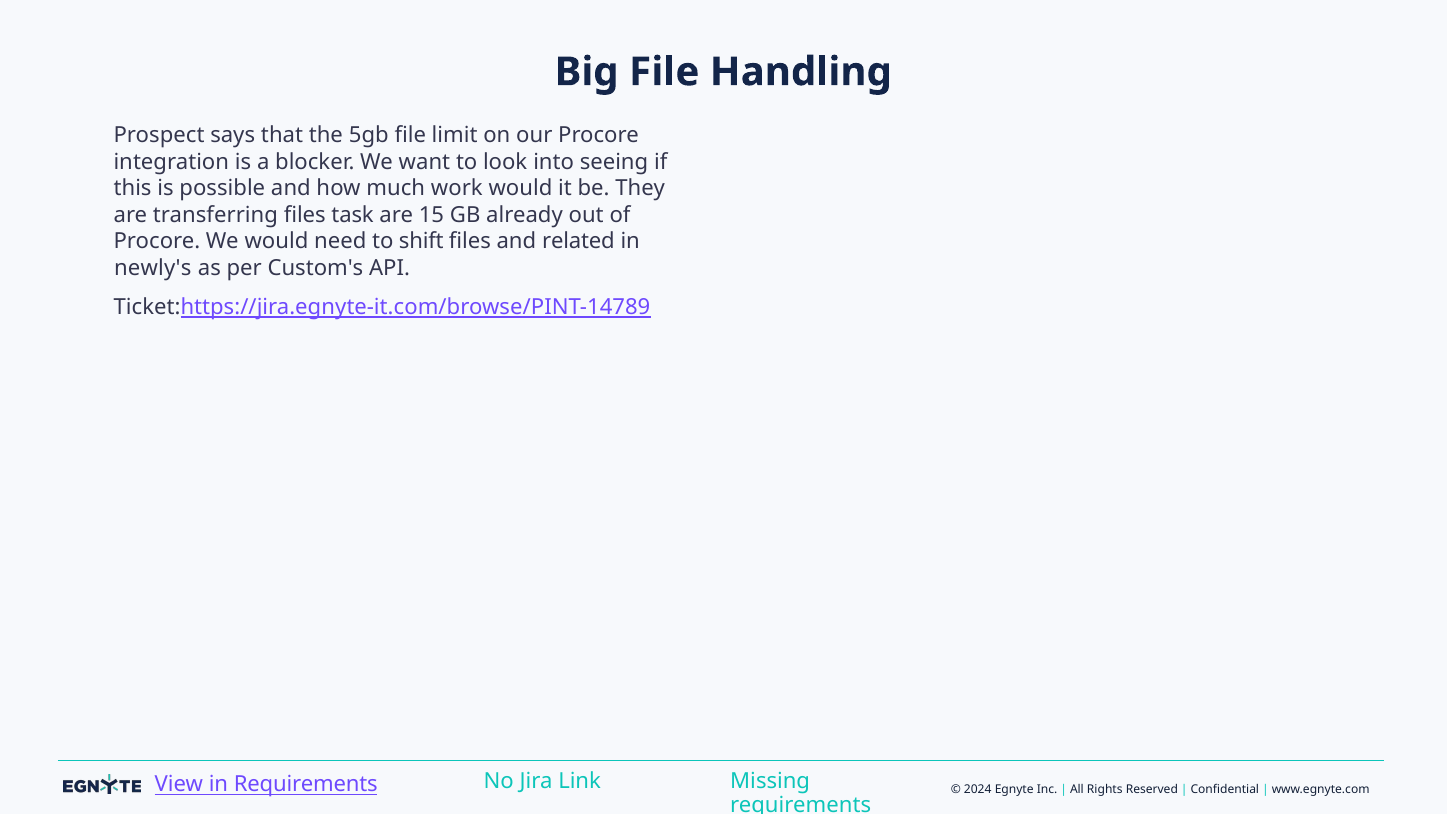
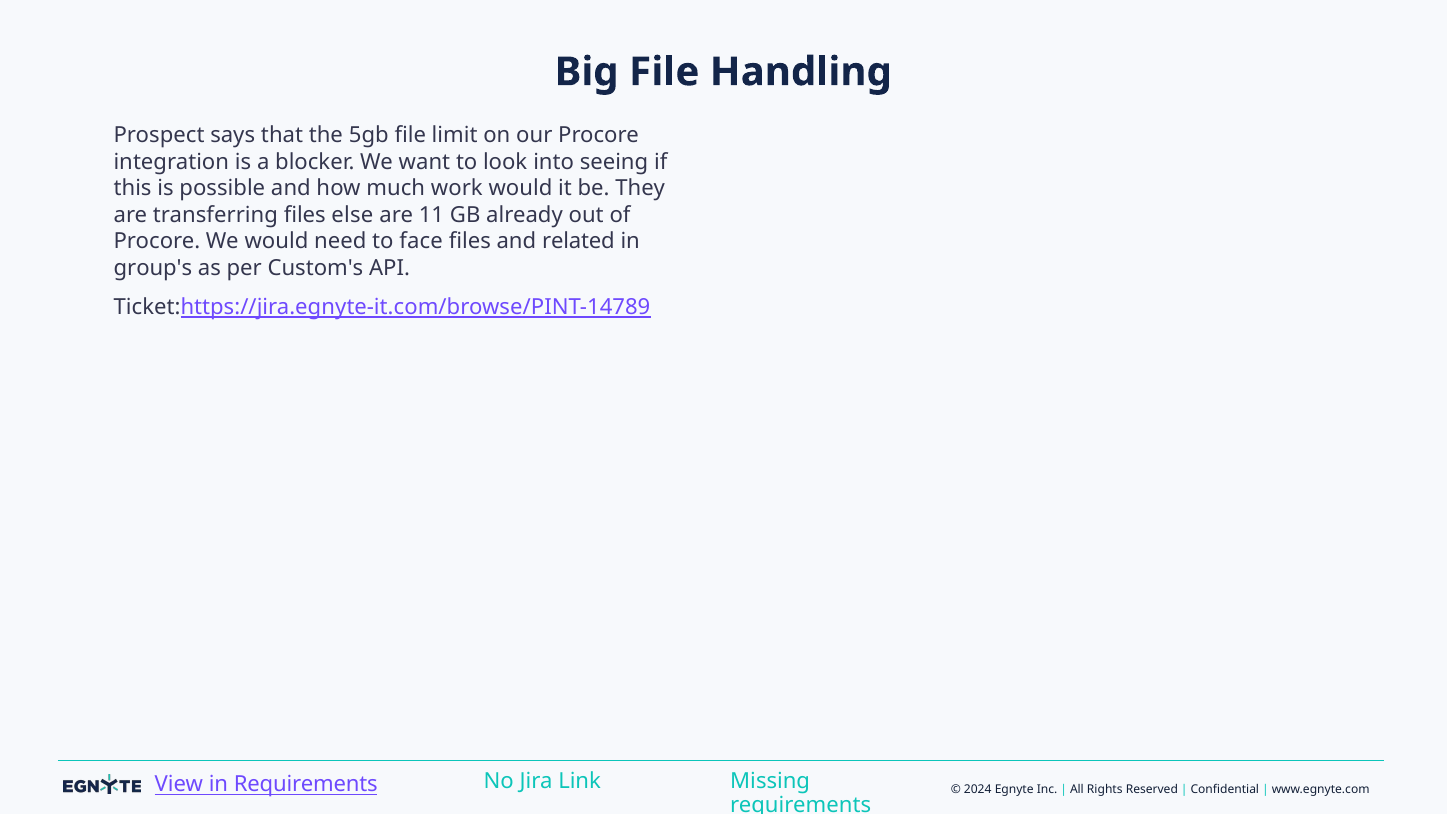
task: task -> else
15: 15 -> 11
shift: shift -> face
newly's: newly's -> group's
